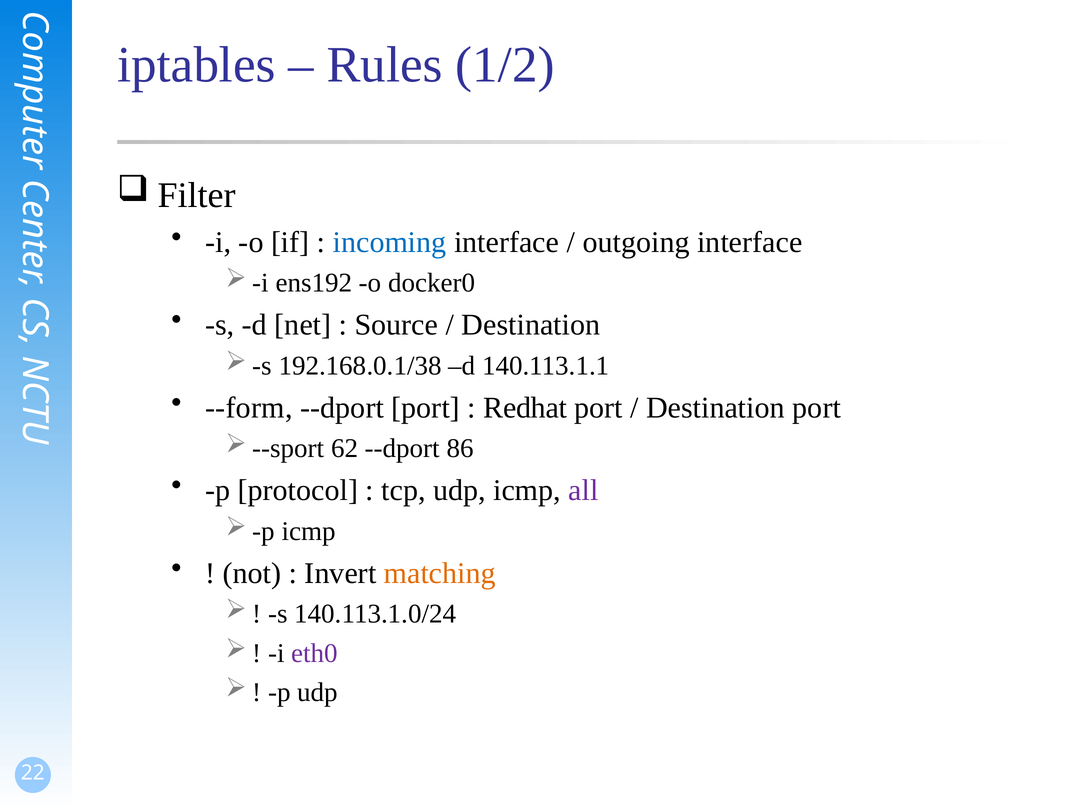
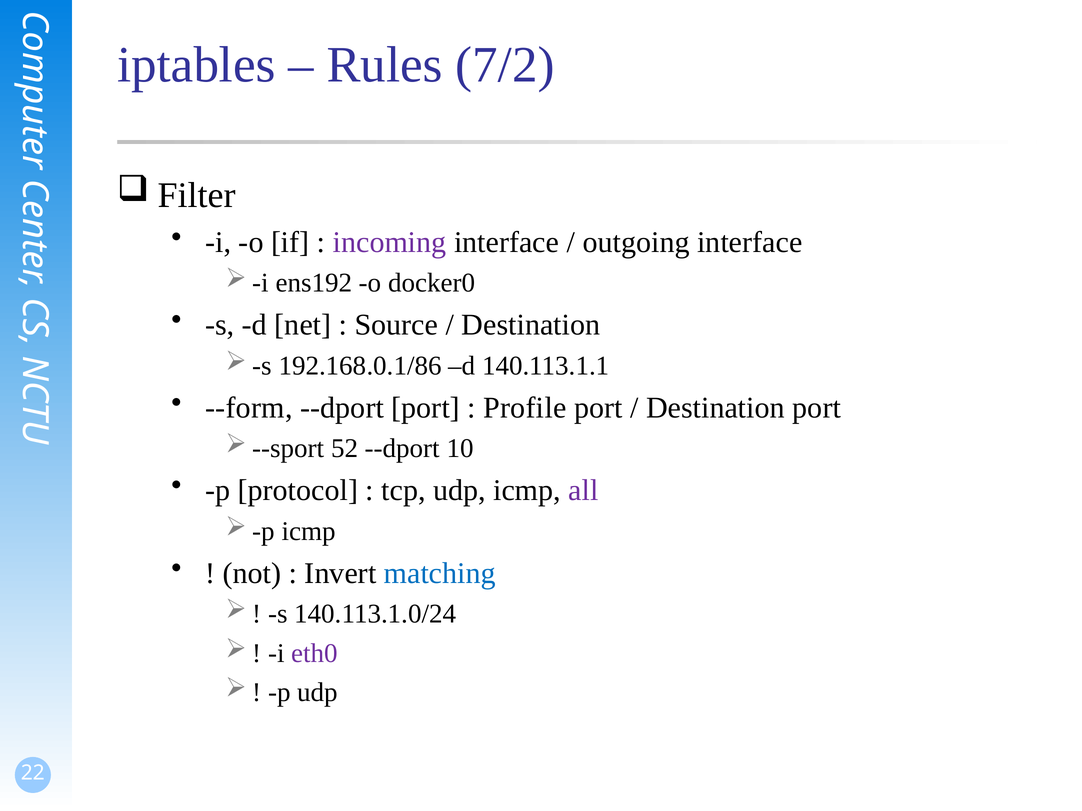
1/2: 1/2 -> 7/2
incoming colour: blue -> purple
192.168.0.1/38: 192.168.0.1/38 -> 192.168.0.1/86
Redhat: Redhat -> Profile
62: 62 -> 52
86: 86 -> 10
matching colour: orange -> blue
